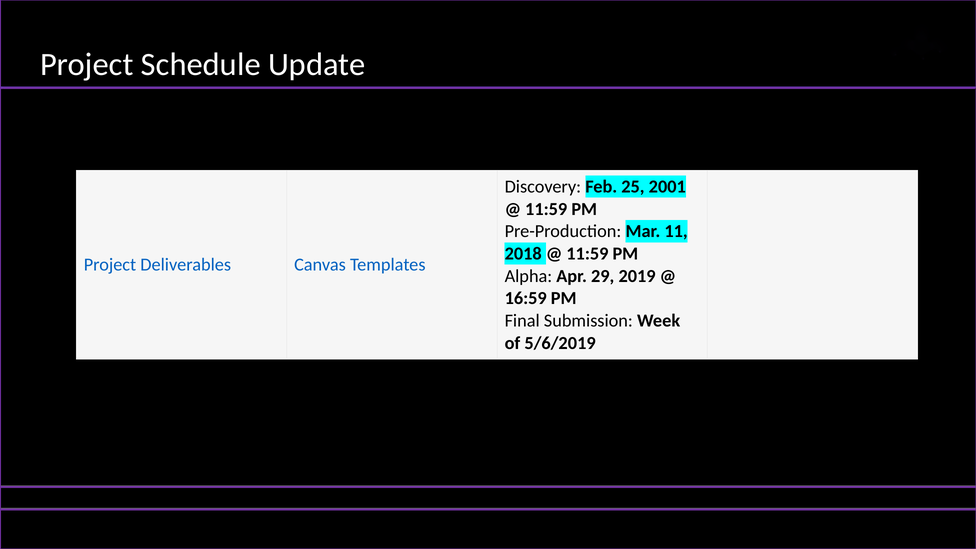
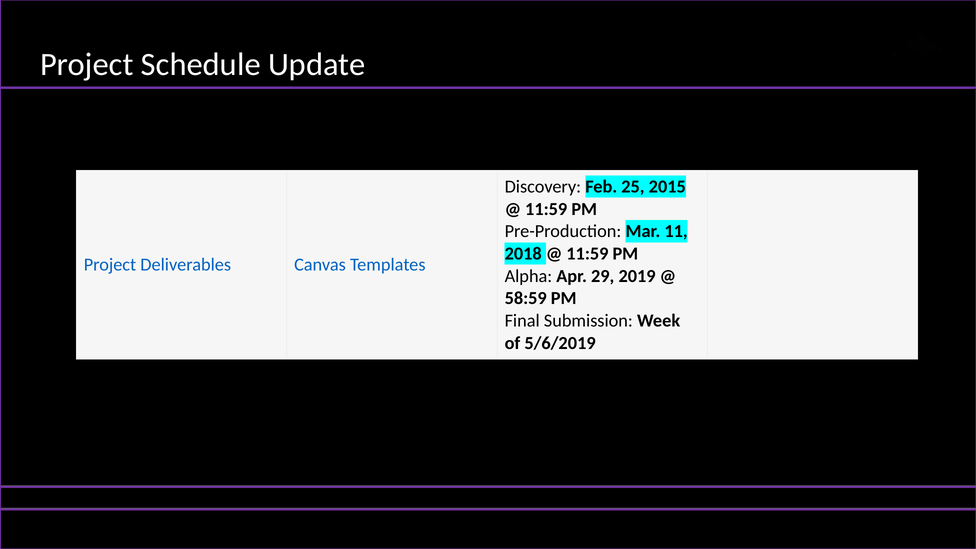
2001: 2001 -> 2015
16:59: 16:59 -> 58:59
